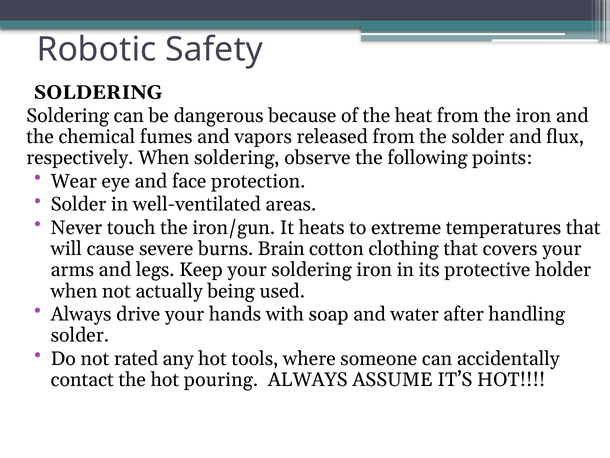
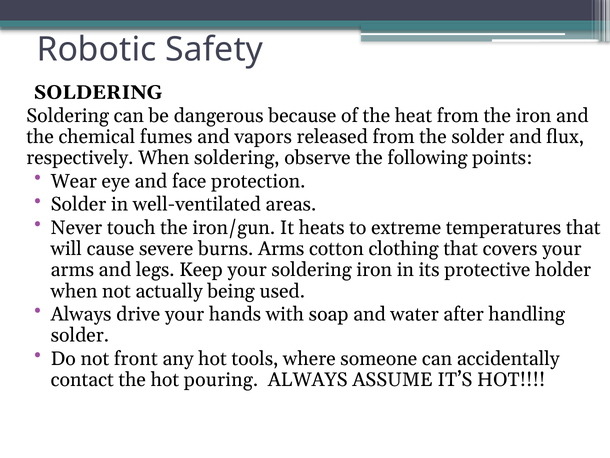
burns Brain: Brain -> Arms
rated: rated -> front
